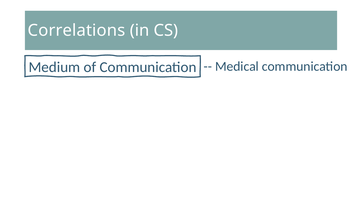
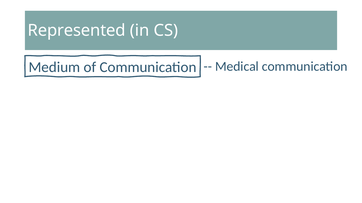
Correlations: Correlations -> Represented
